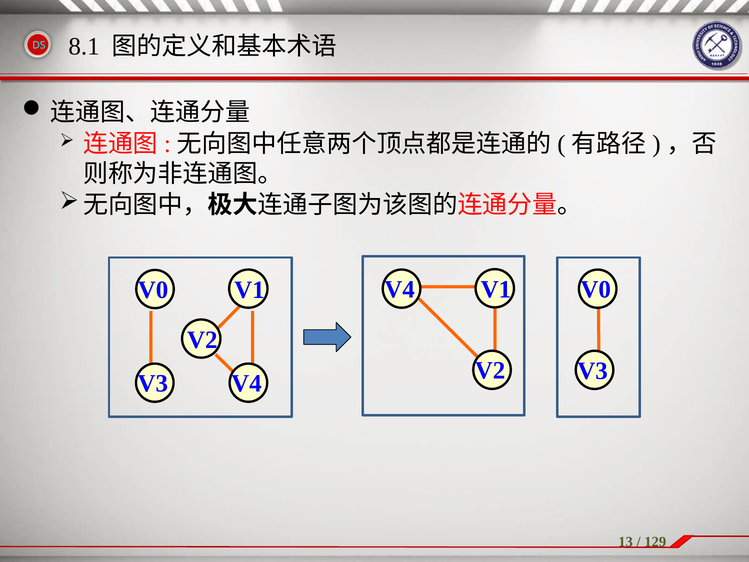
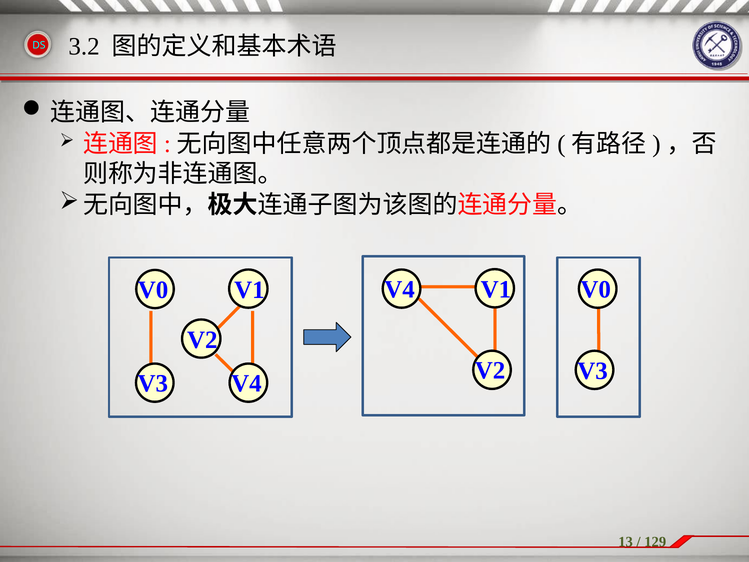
8.1: 8.1 -> 3.2
